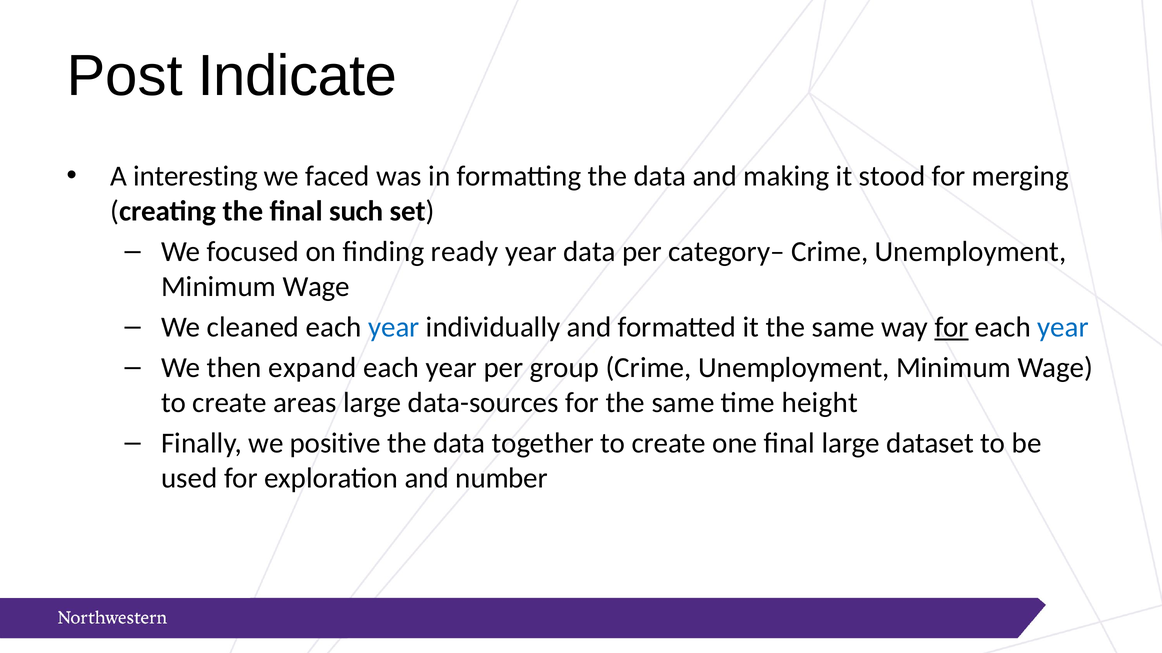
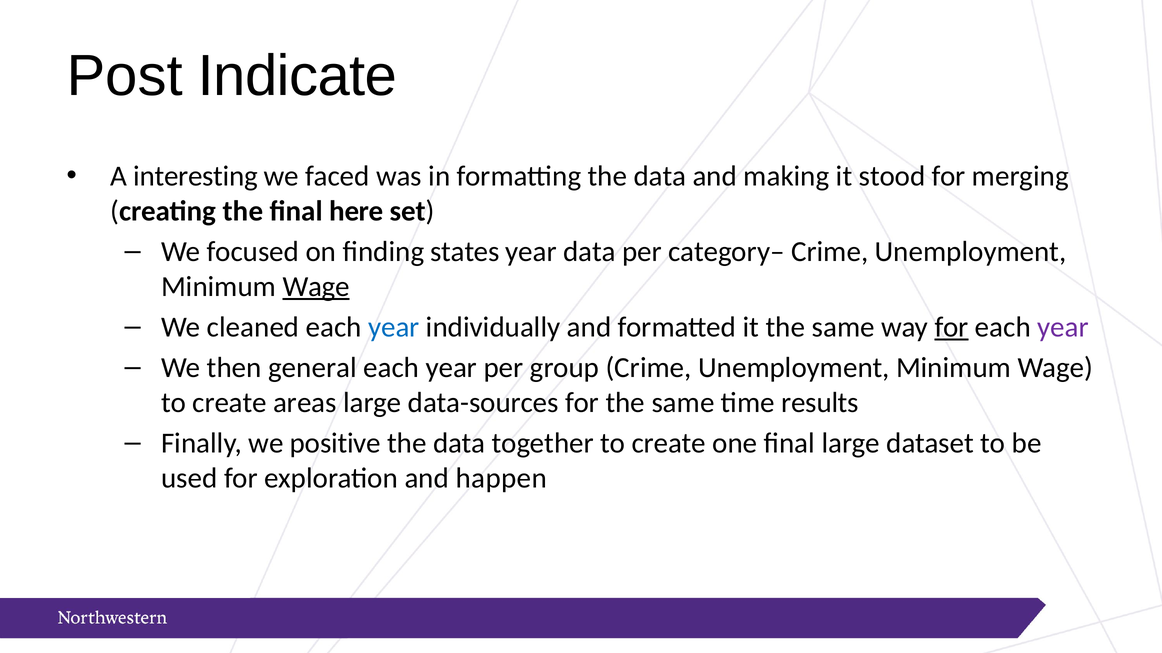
such: such -> here
ready: ready -> states
Wage at (316, 287) underline: none -> present
year at (1063, 327) colour: blue -> purple
expand: expand -> general
height: height -> results
number: number -> happen
